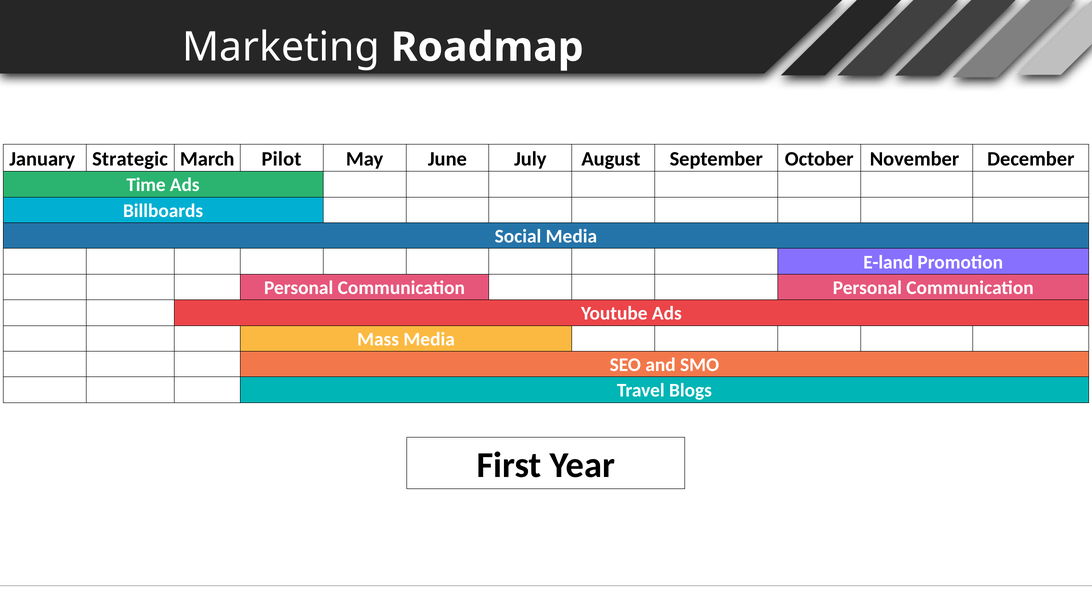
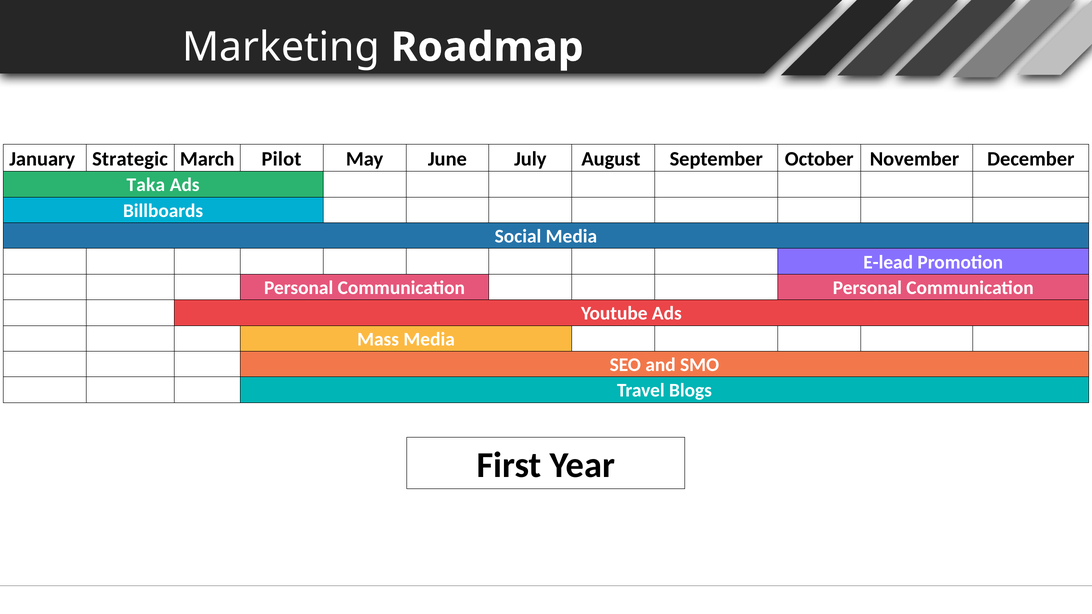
Time: Time -> Taka
E-land: E-land -> E-lead
